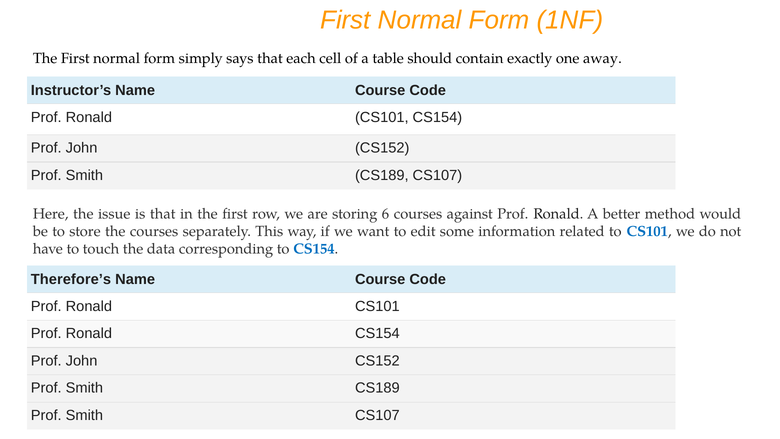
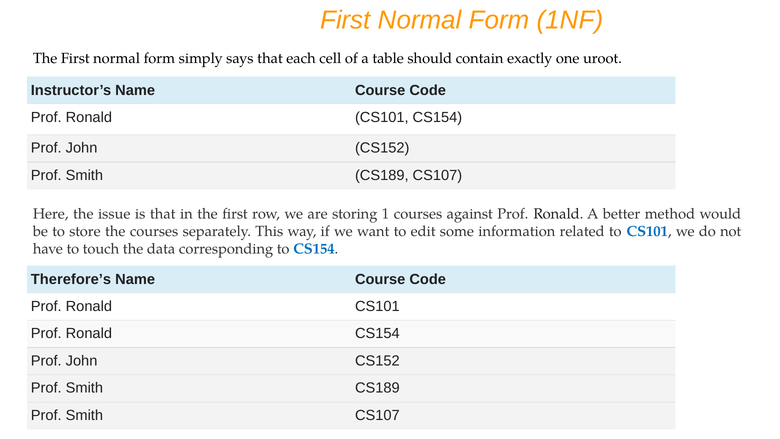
away: away -> uroot
6: 6 -> 1
